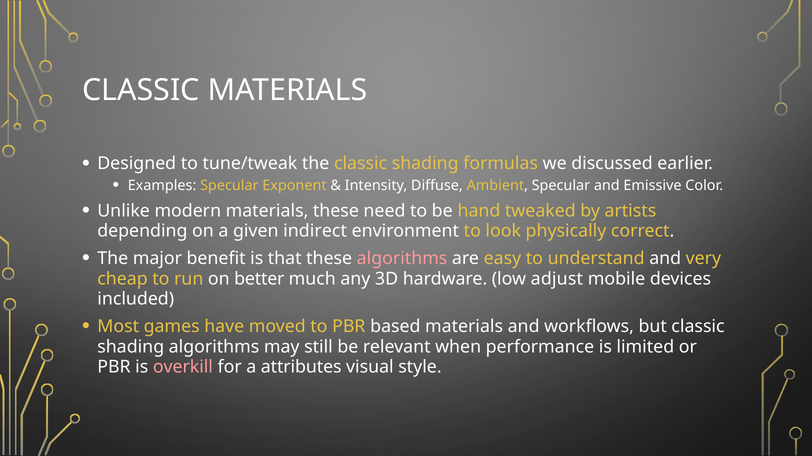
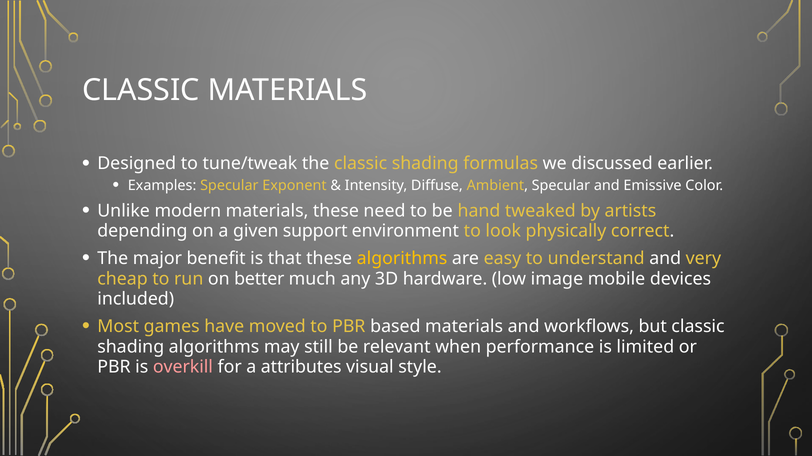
indirect: indirect -> support
algorithms at (402, 259) colour: pink -> yellow
adjust: adjust -> image
